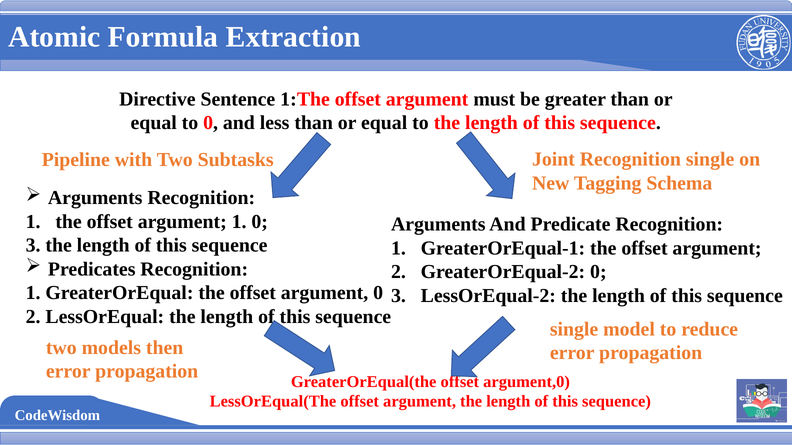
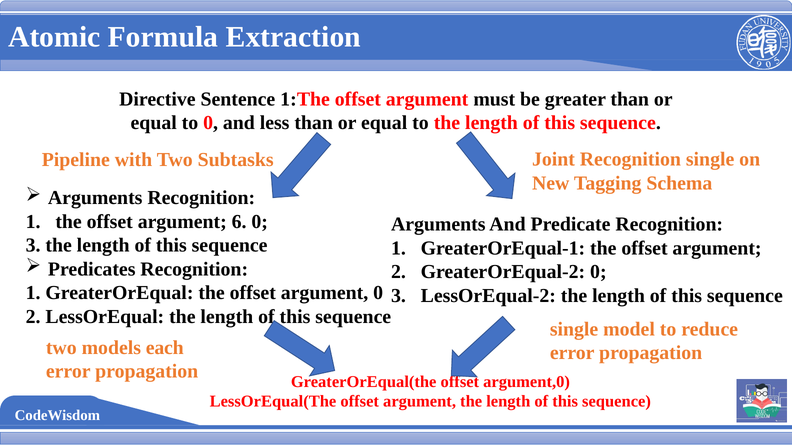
argument 1: 1 -> 6
then: then -> each
